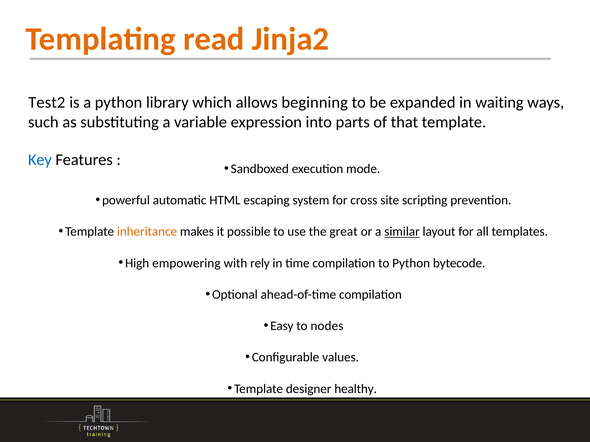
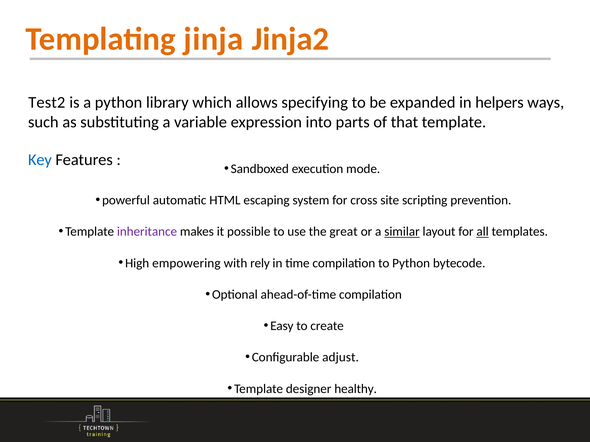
read: read -> jinja
beginning: beginning -> specifying
waiting: waiting -> helpers
inheritance colour: orange -> purple
all underline: none -> present
nodes: nodes -> create
values: values -> adjust
